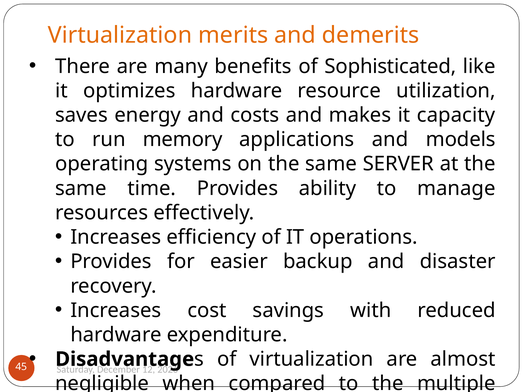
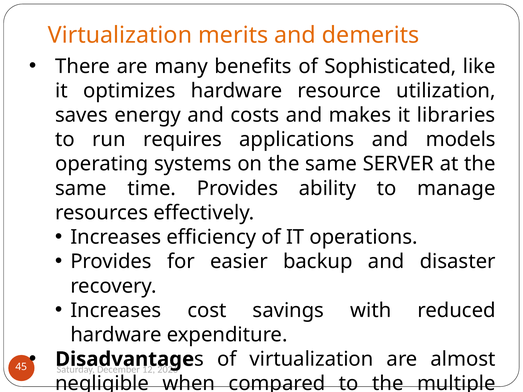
capacity: capacity -> libraries
memory: memory -> requires
